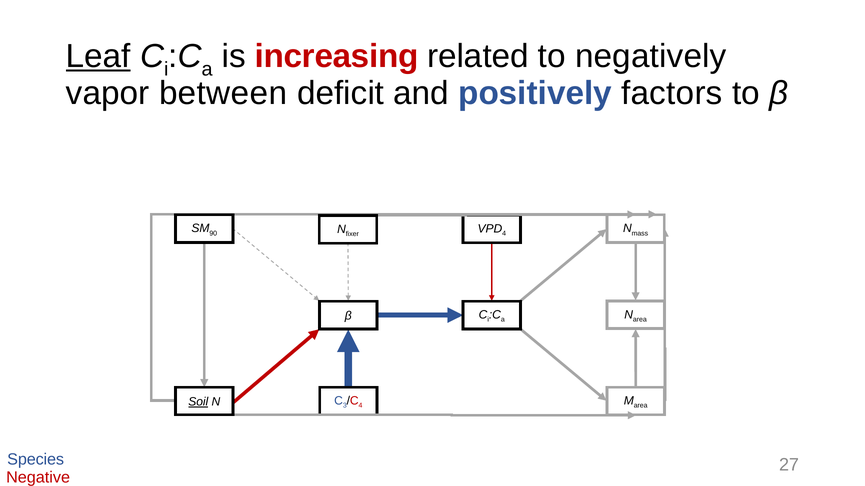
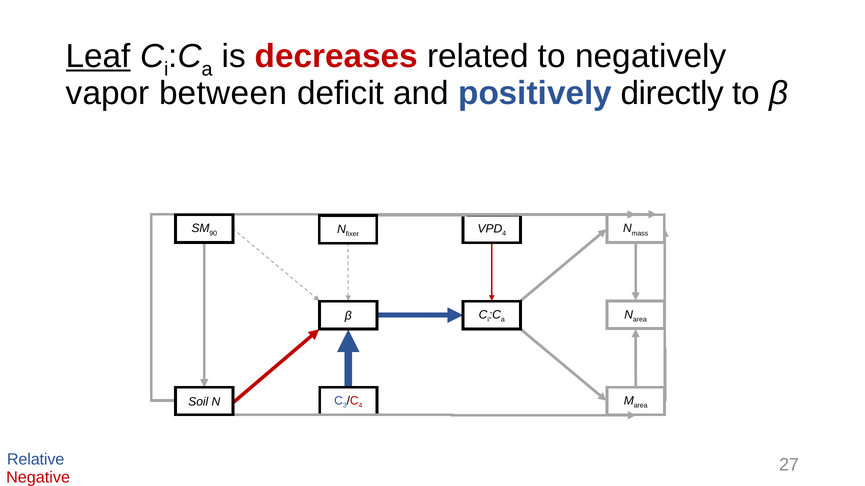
increasing: increasing -> decreases
factors: factors -> directly
Soil underline: present -> none
Species: Species -> Relative
